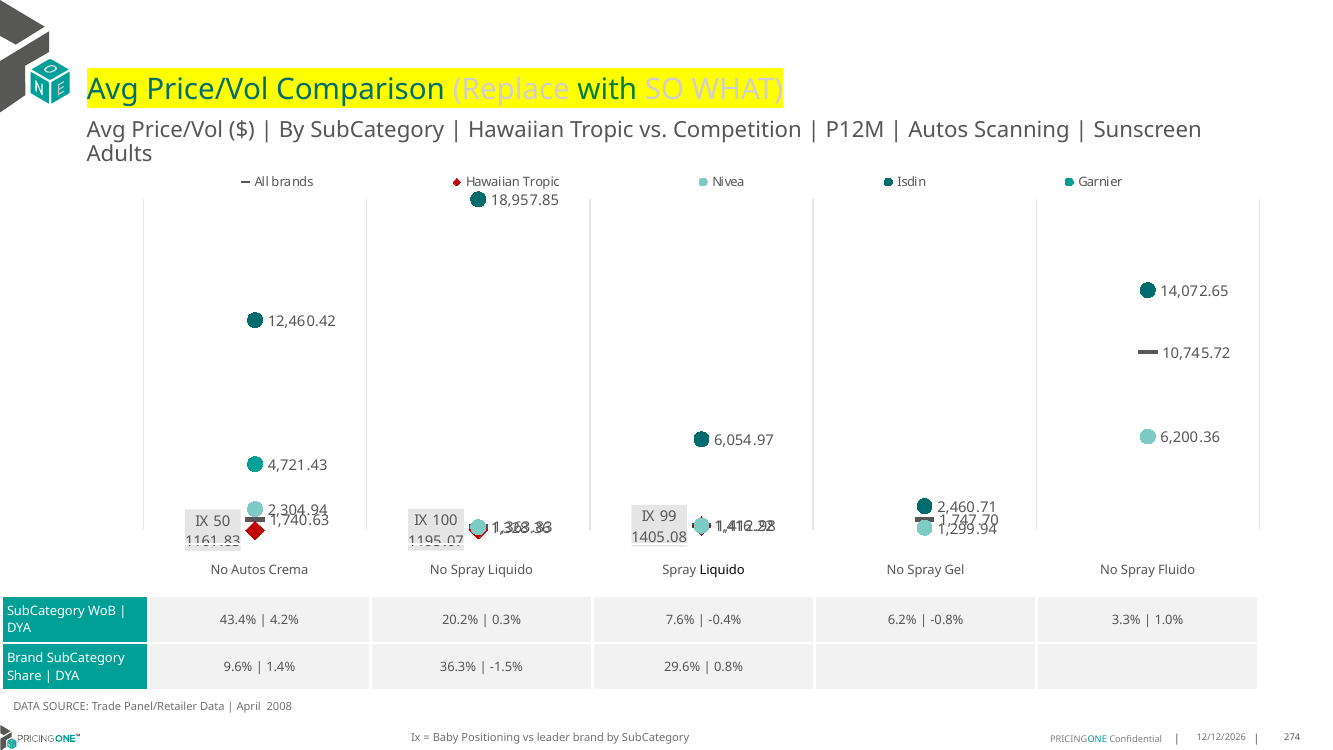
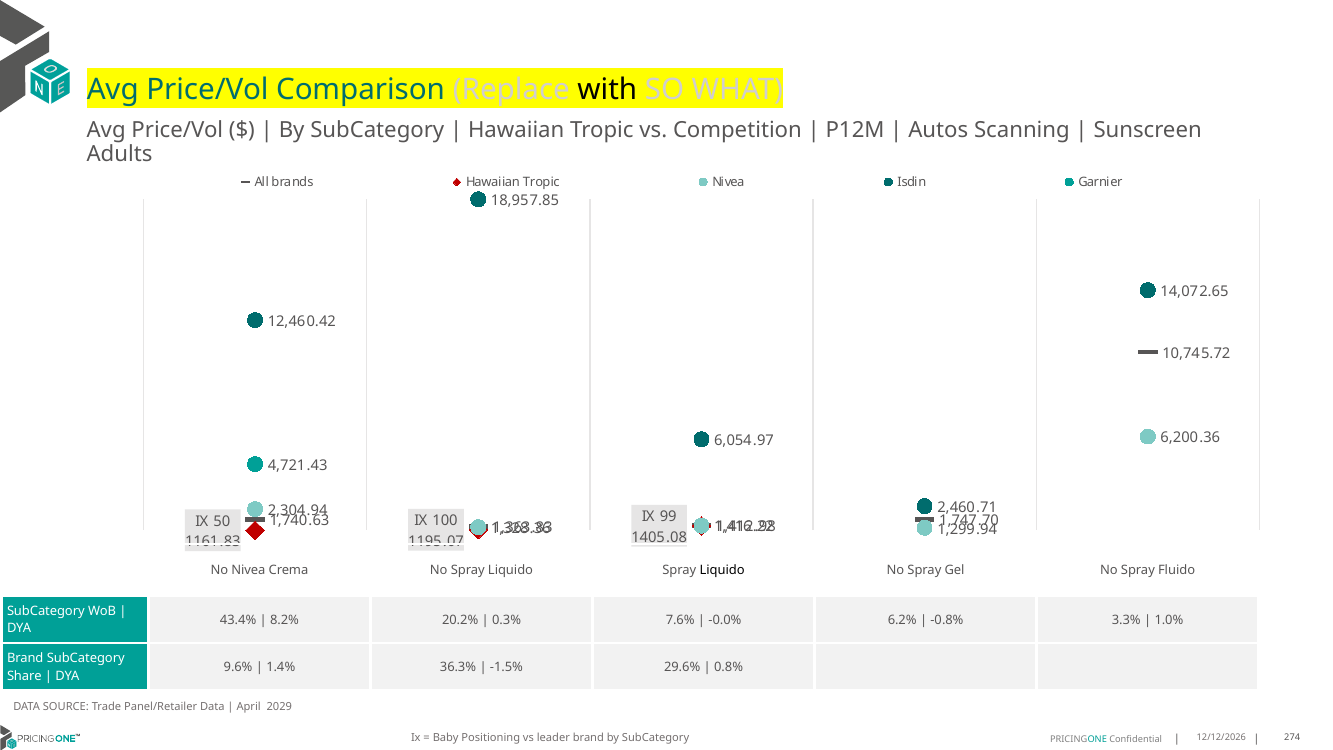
with colour: green -> black
No Autos: Autos -> Nivea
4.2%: 4.2% -> 8.2%
-0.4%: -0.4% -> -0.0%
2008: 2008 -> 2029
